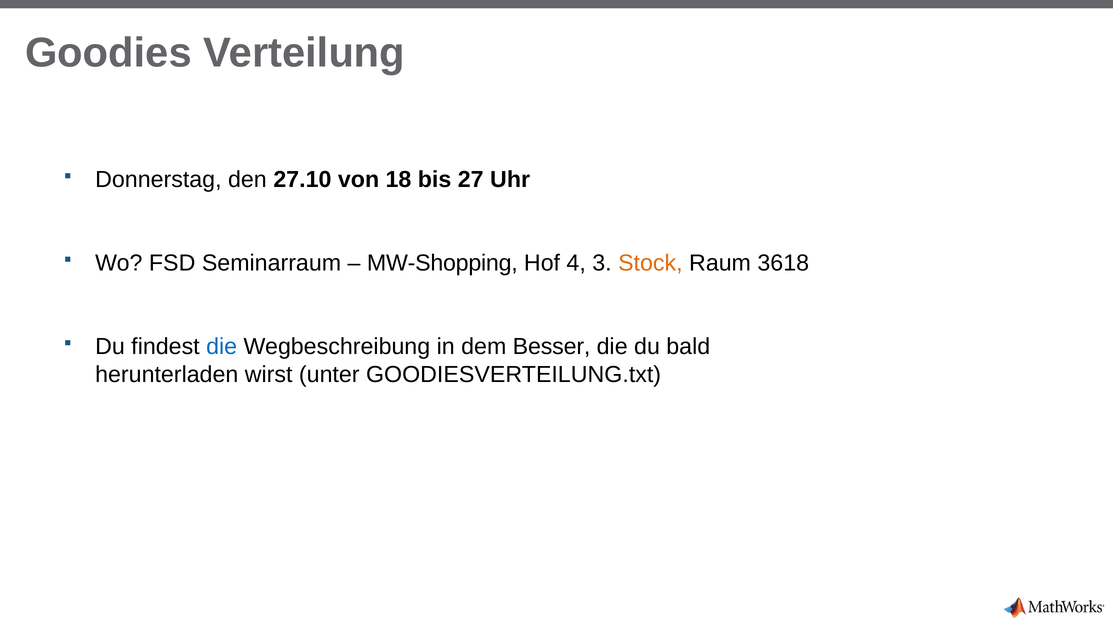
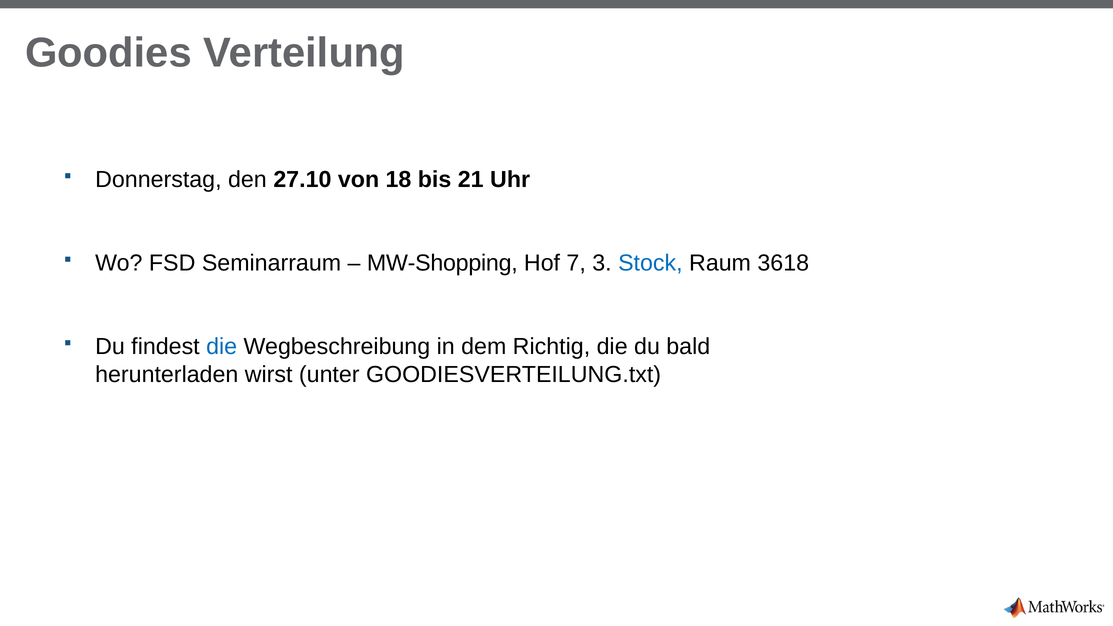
27: 27 -> 21
4: 4 -> 7
Stock colour: orange -> blue
Besser: Besser -> Richtig
